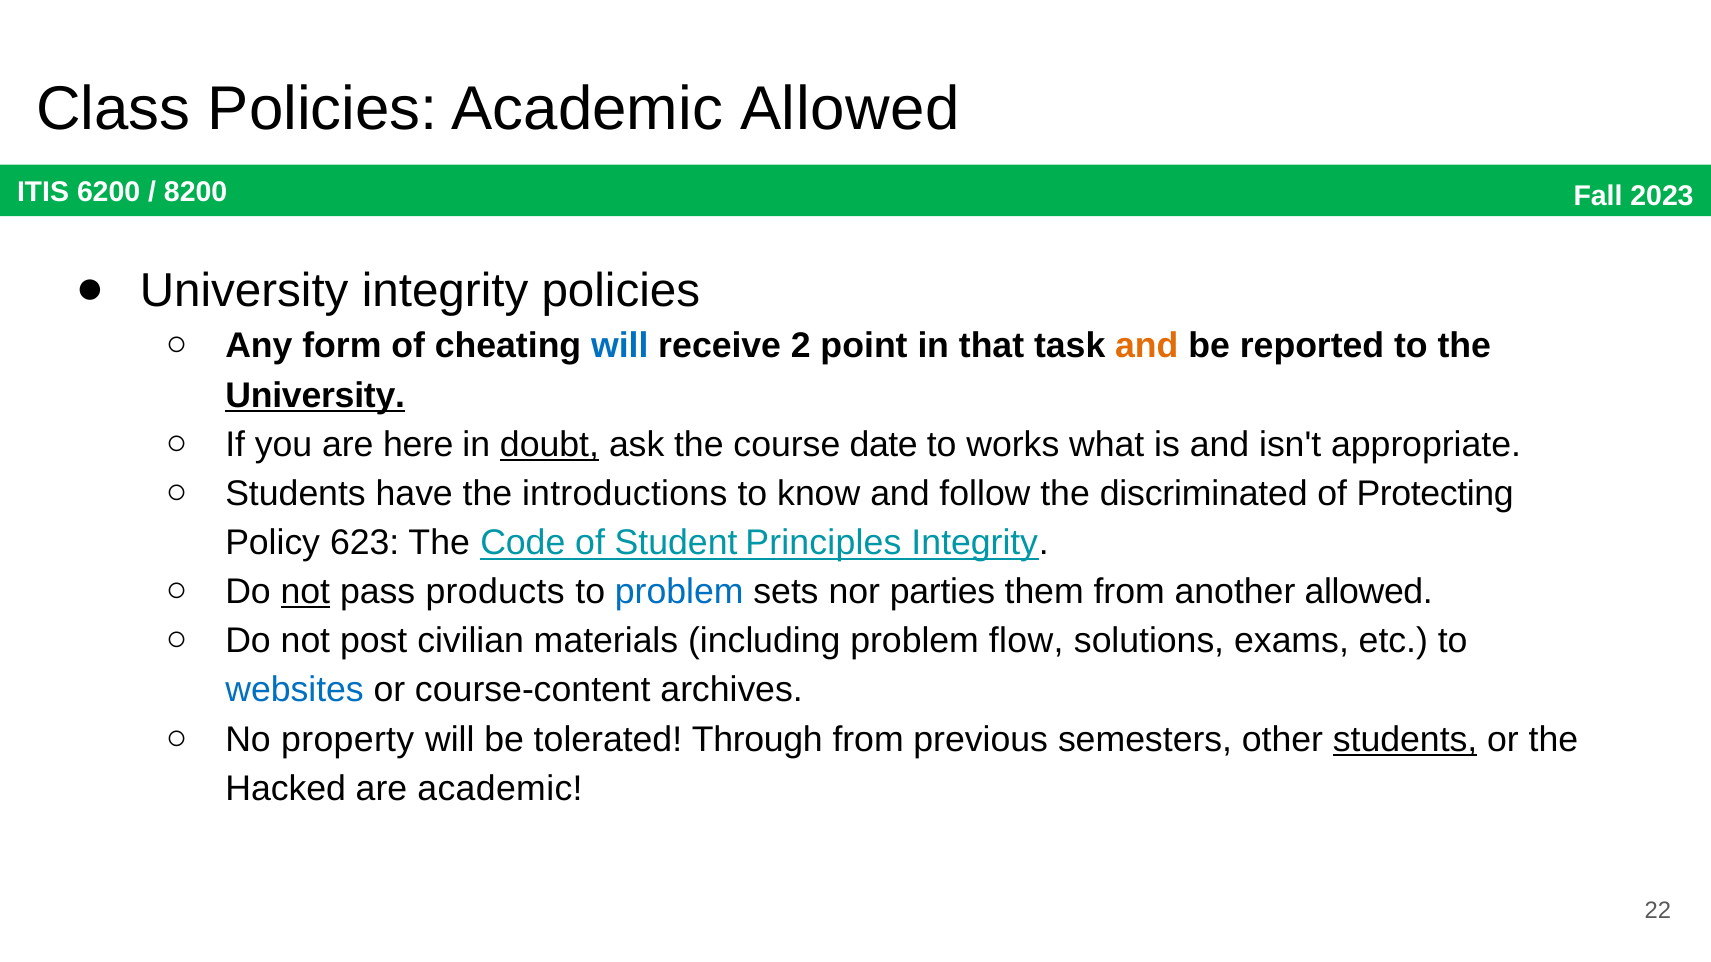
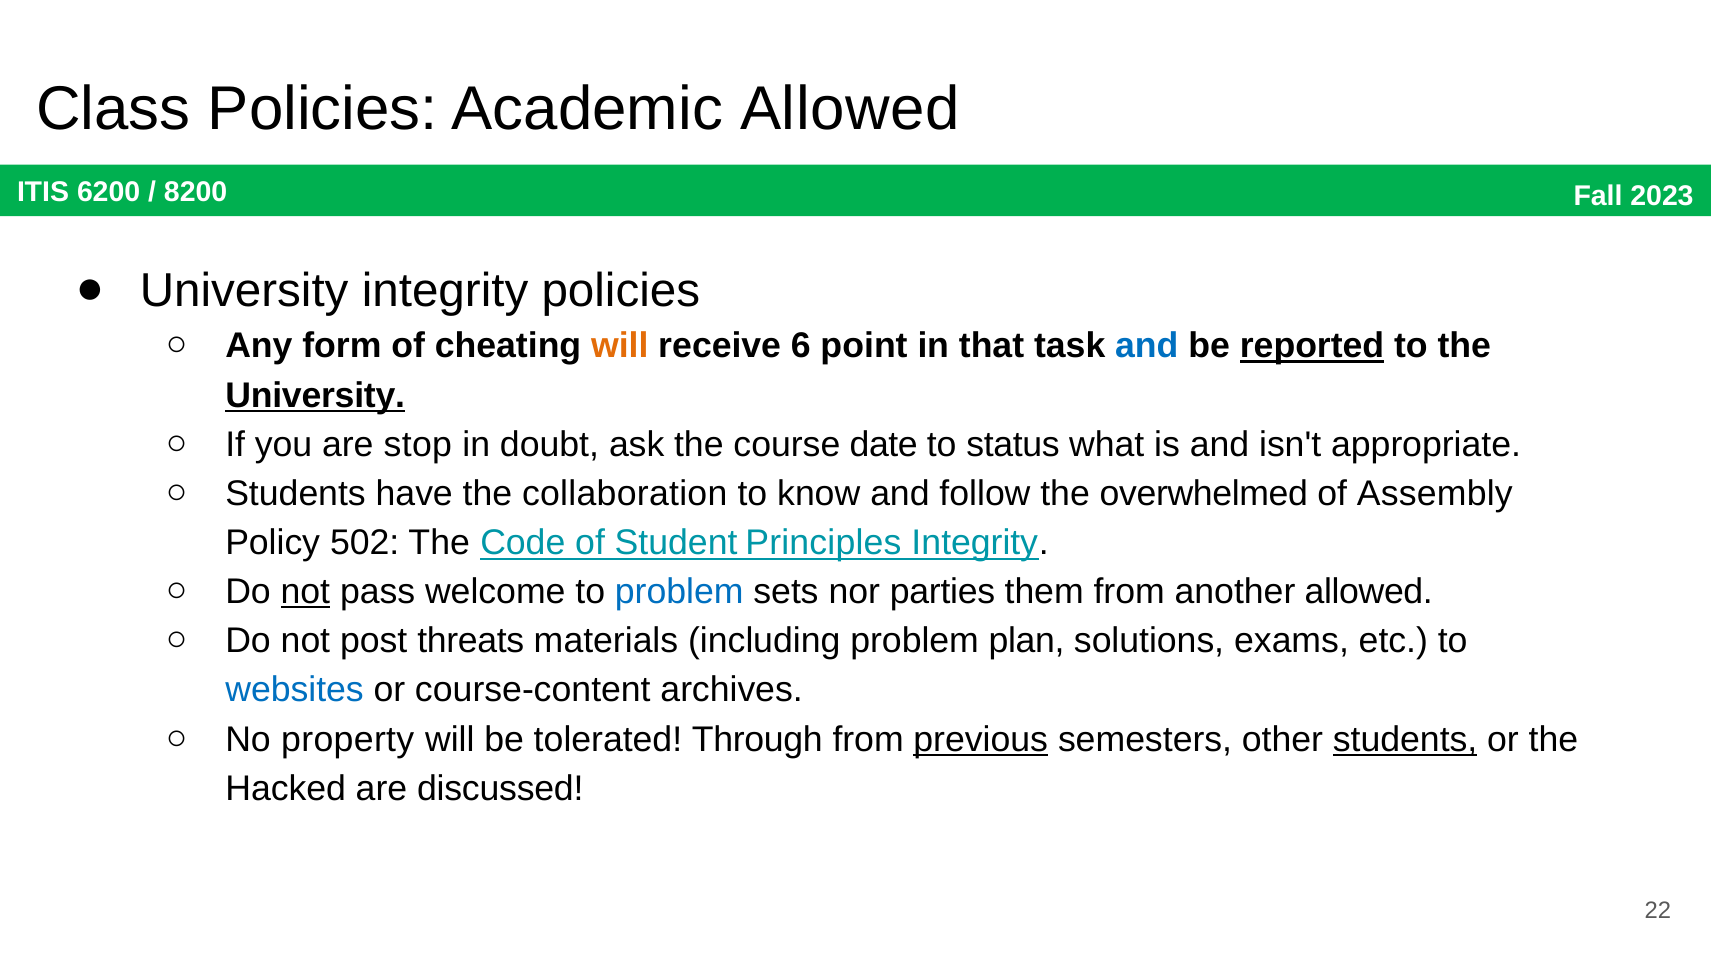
will at (620, 346) colour: blue -> orange
2: 2 -> 6
and at (1147, 346) colour: orange -> blue
reported underline: none -> present
here: here -> stop
doubt underline: present -> none
works: works -> status
introductions: introductions -> collaboration
discriminated: discriminated -> overwhelmed
Protecting: Protecting -> Assembly
623: 623 -> 502
products: products -> welcome
civilian: civilian -> threats
flow: flow -> plan
previous underline: none -> present
are academic: academic -> discussed
